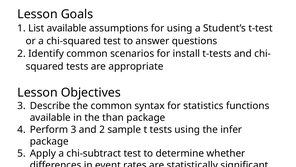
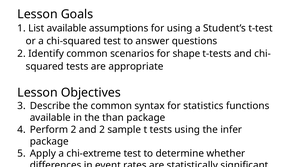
install: install -> shape
Perform 3: 3 -> 2
chi-subtract: chi-subtract -> chi-extreme
